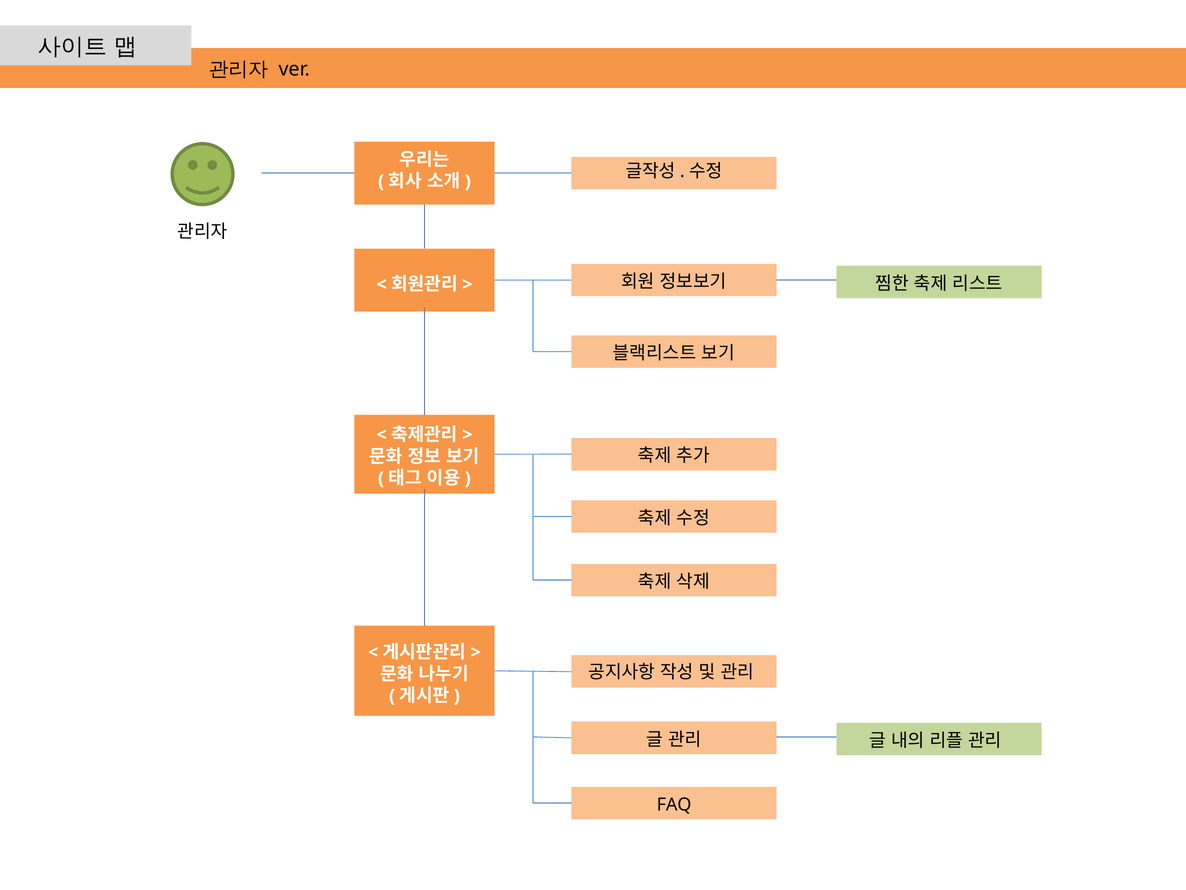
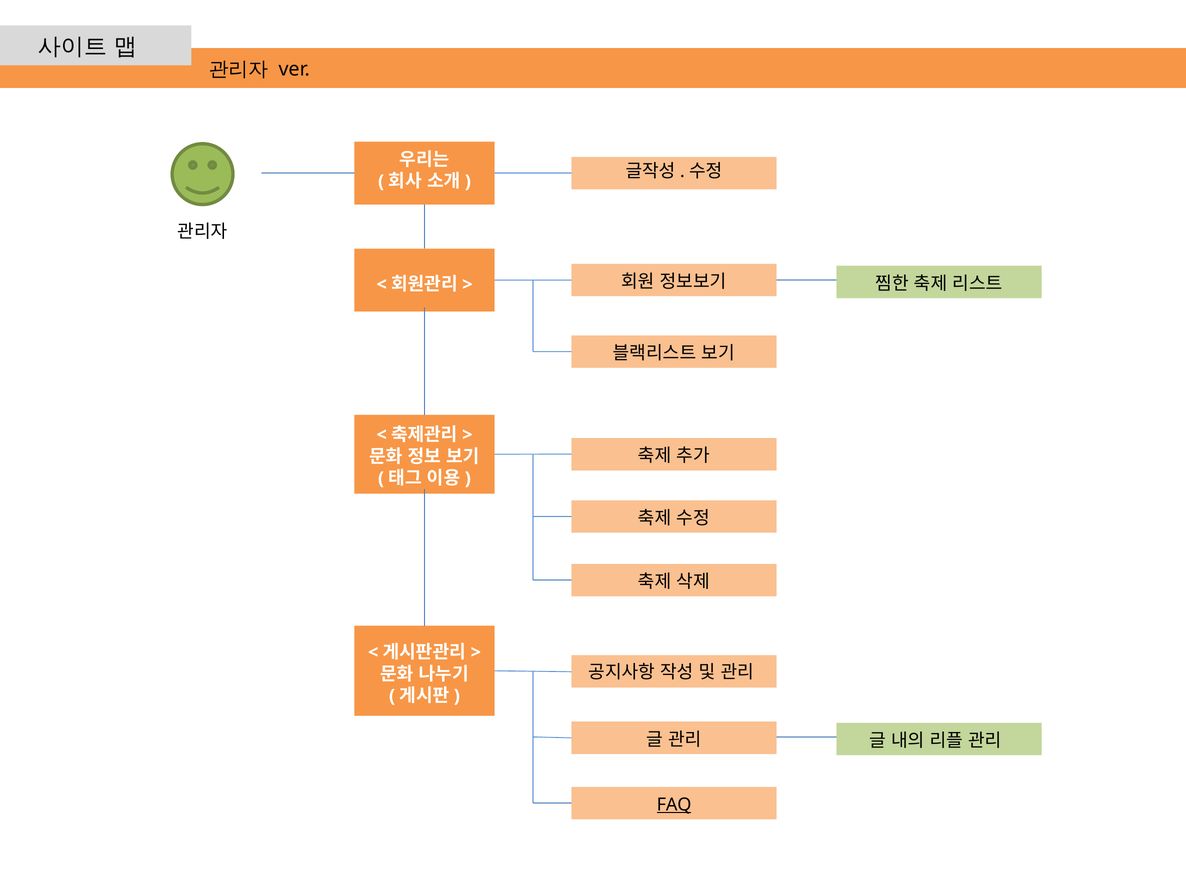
FAQ underline: none -> present
